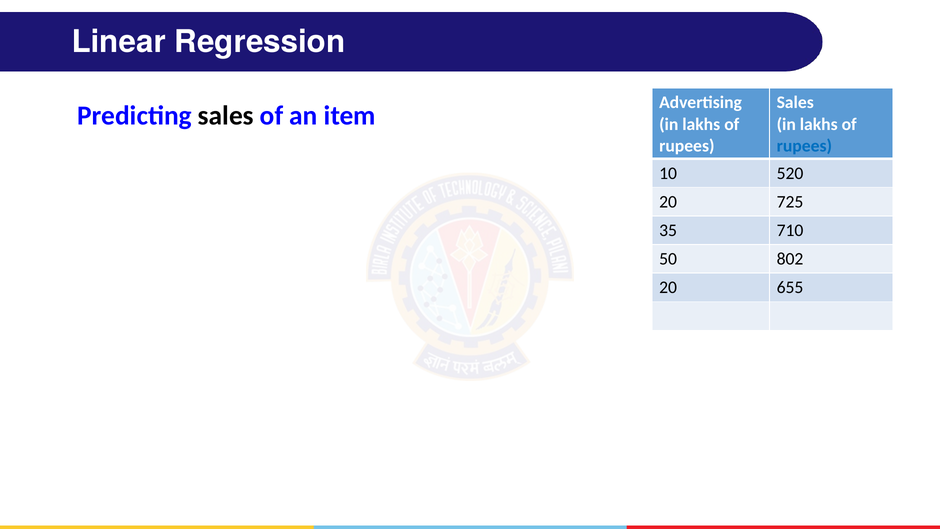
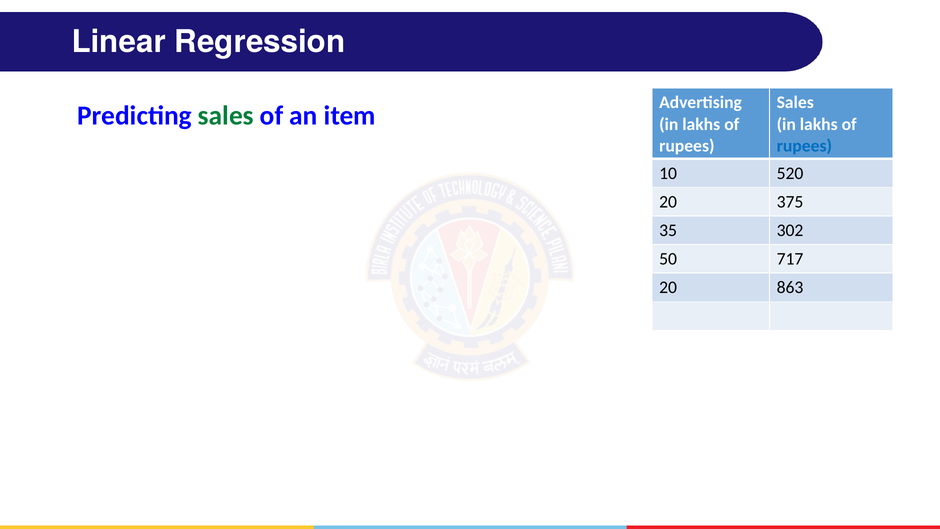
sales at (226, 116) colour: black -> green
725: 725 -> 375
710: 710 -> 302
802: 802 -> 717
655: 655 -> 863
